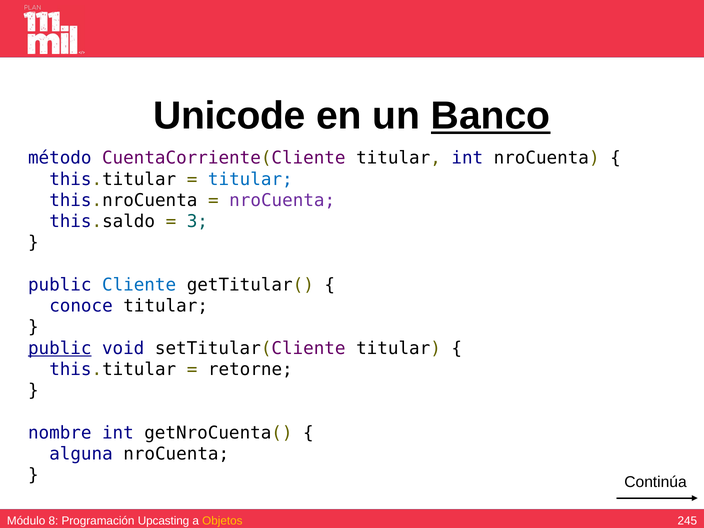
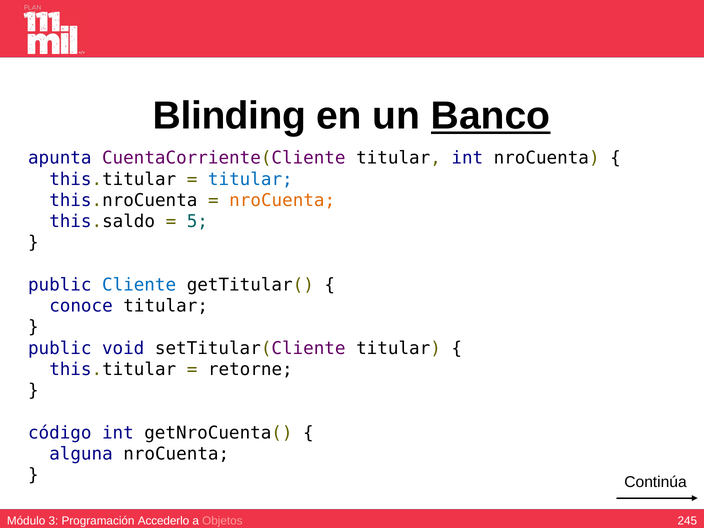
Unicode: Unicode -> Blinding
método: método -> apunta
nroCuenta at (282, 200) colour: purple -> orange
3: 3 -> 5
public at (60, 348) underline: present -> none
nombre: nombre -> código
8: 8 -> 3
Upcasting: Upcasting -> Accederlo
Objetos colour: yellow -> pink
